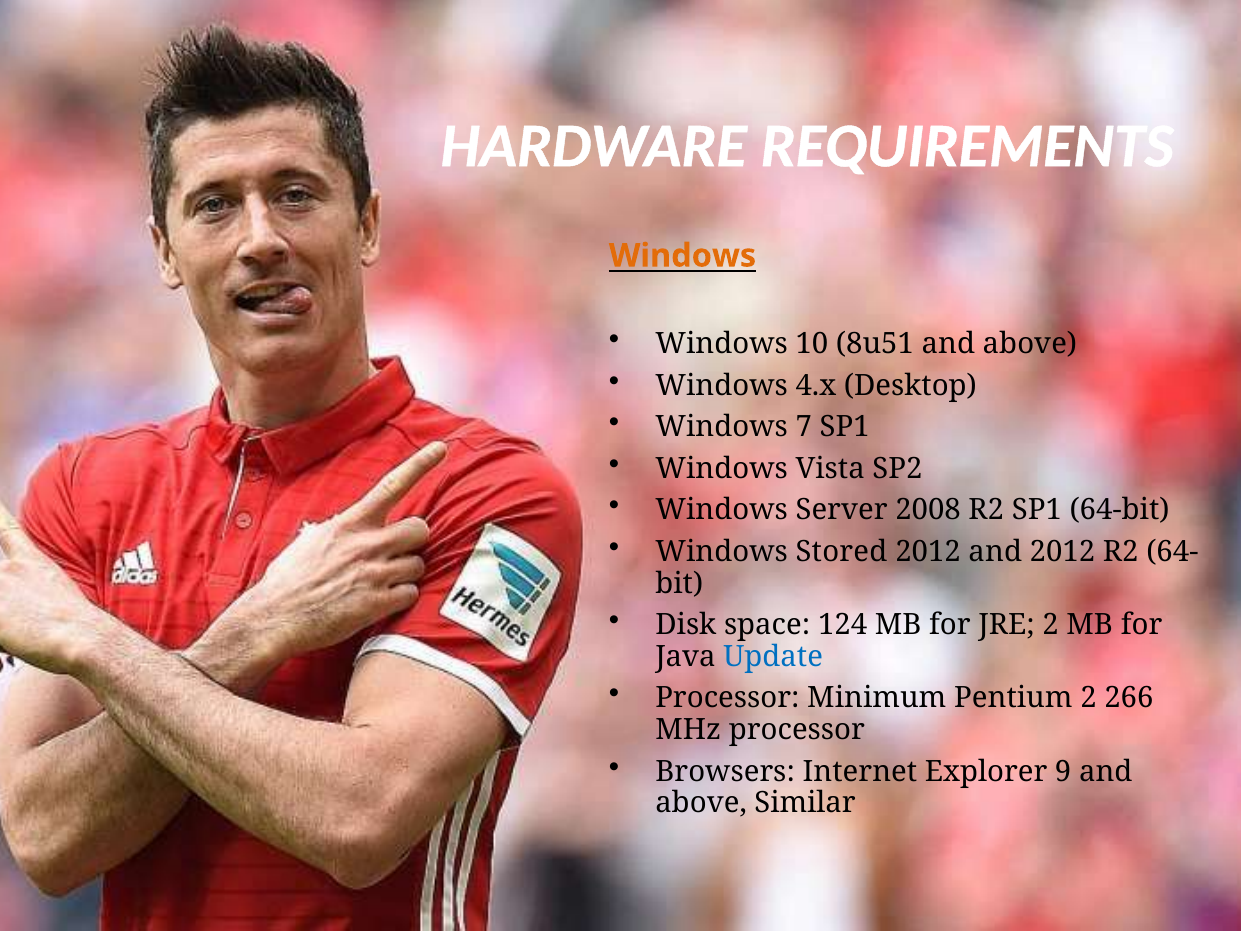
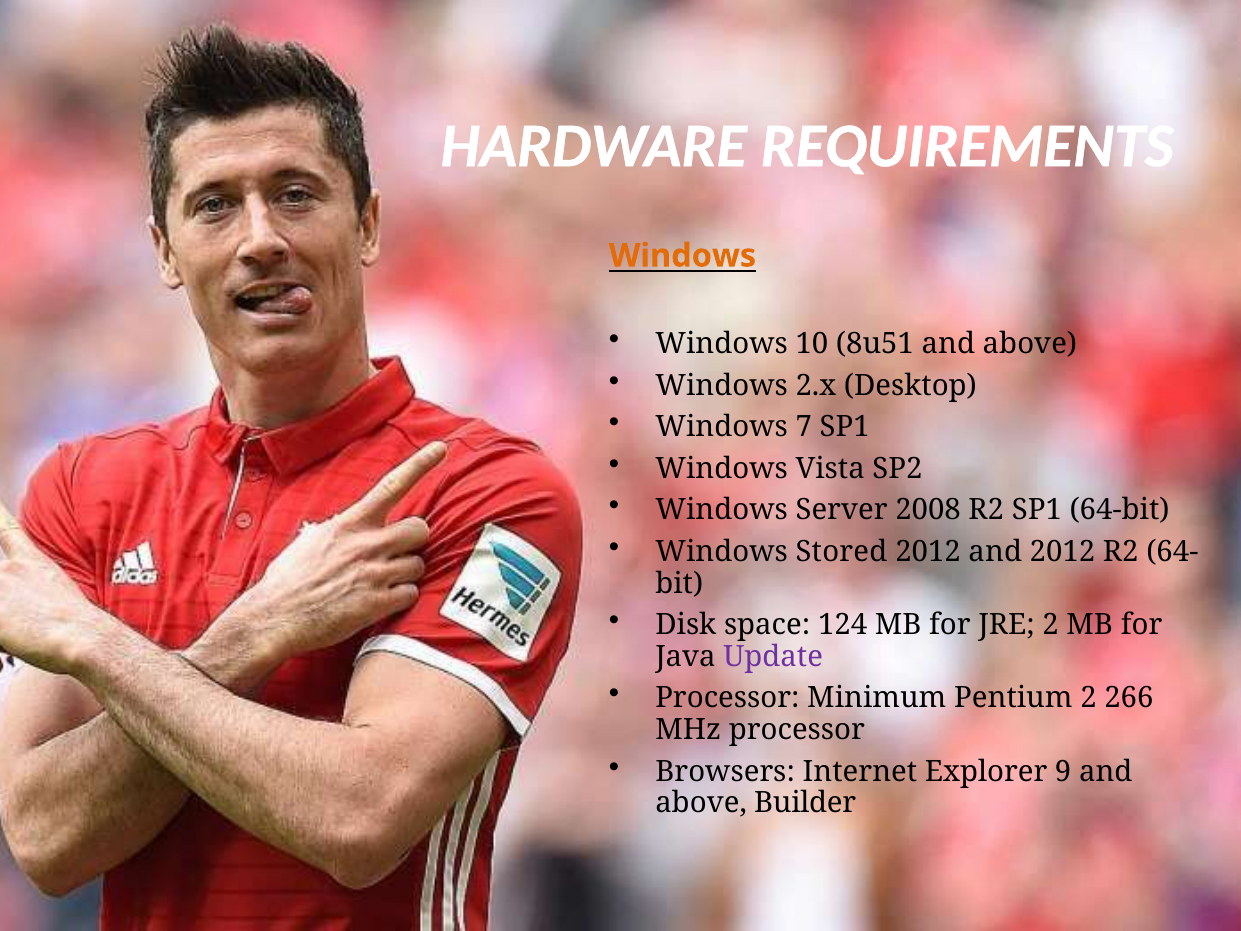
4.x: 4.x -> 2.x
Update colour: blue -> purple
Similar: Similar -> Builder
